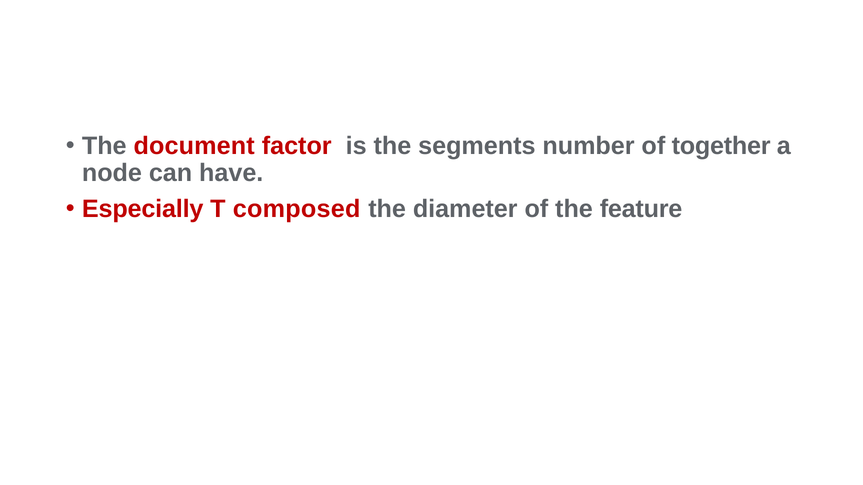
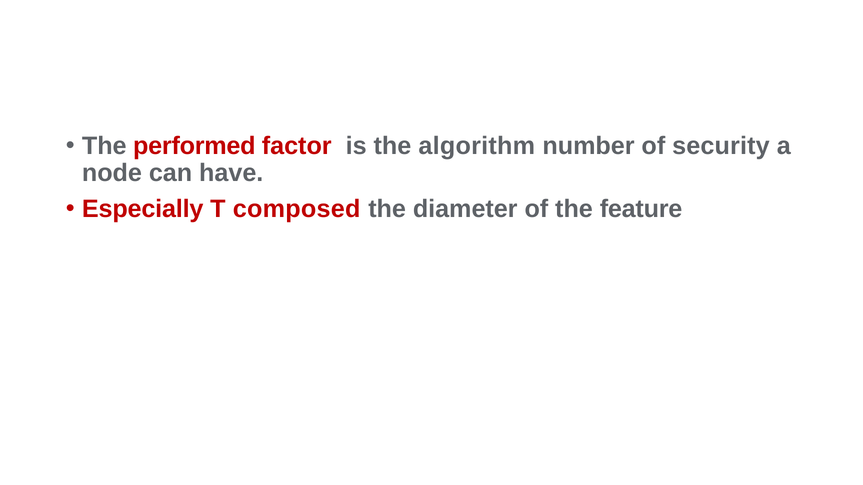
document: document -> performed
segments: segments -> algorithm
together: together -> security
